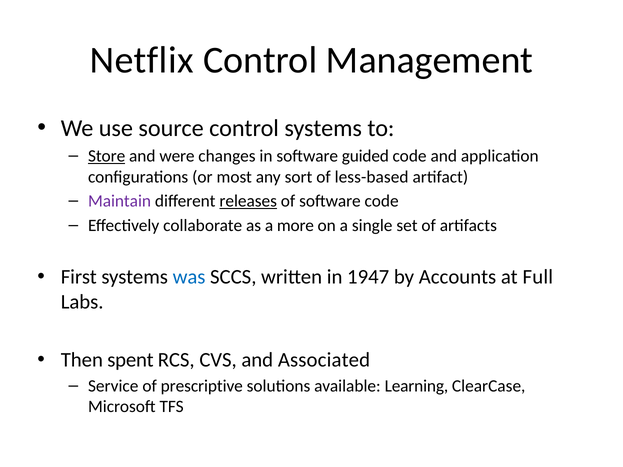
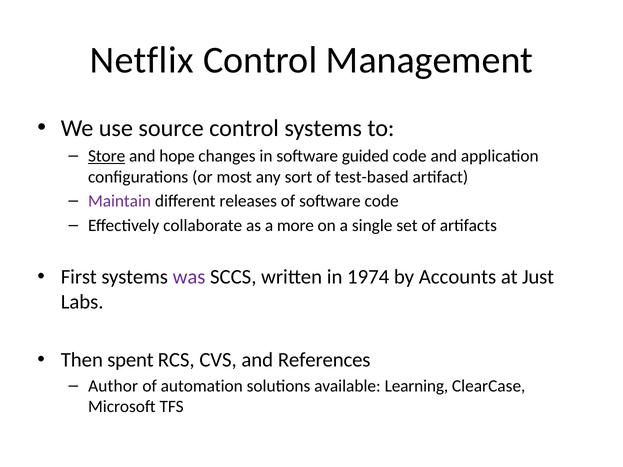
were: were -> hope
less-based: less-based -> test-based
releases underline: present -> none
was colour: blue -> purple
1947: 1947 -> 1974
Full: Full -> Just
Associated: Associated -> References
Service: Service -> Author
prescriptive: prescriptive -> automation
